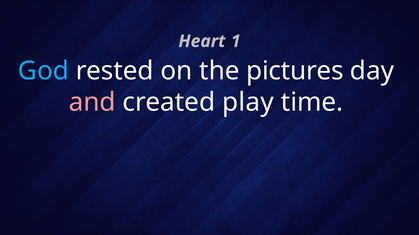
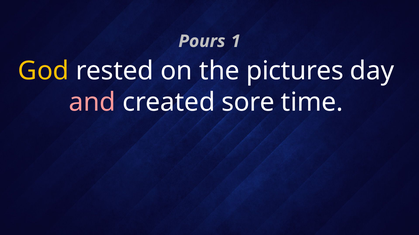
Heart: Heart -> Pours
God colour: light blue -> yellow
play: play -> sore
